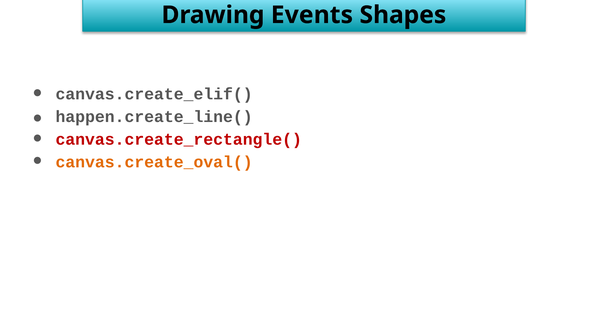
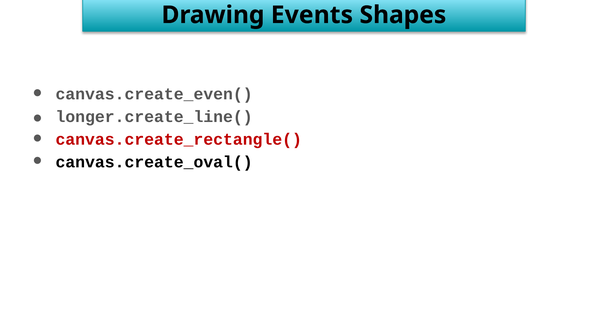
canvas.create_elif(: canvas.create_elif( -> canvas.create_even(
happen.create_line(: happen.create_line( -> longer.create_line(
canvas.create_oval( colour: orange -> black
